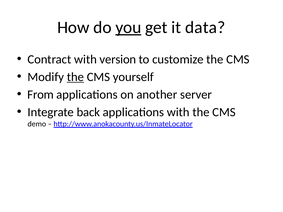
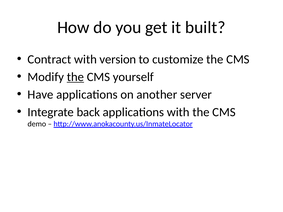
you underline: present -> none
data: data -> built
From: From -> Have
